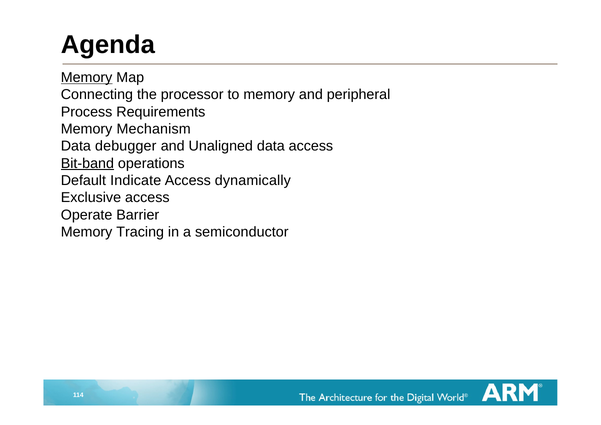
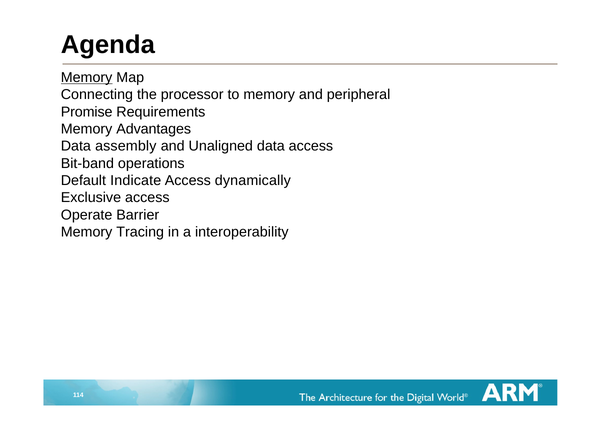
Process: Process -> Promise
Mechanism: Mechanism -> Advantages
debugger: debugger -> assembly
Bit-band underline: present -> none
semiconductor: semiconductor -> interoperability
